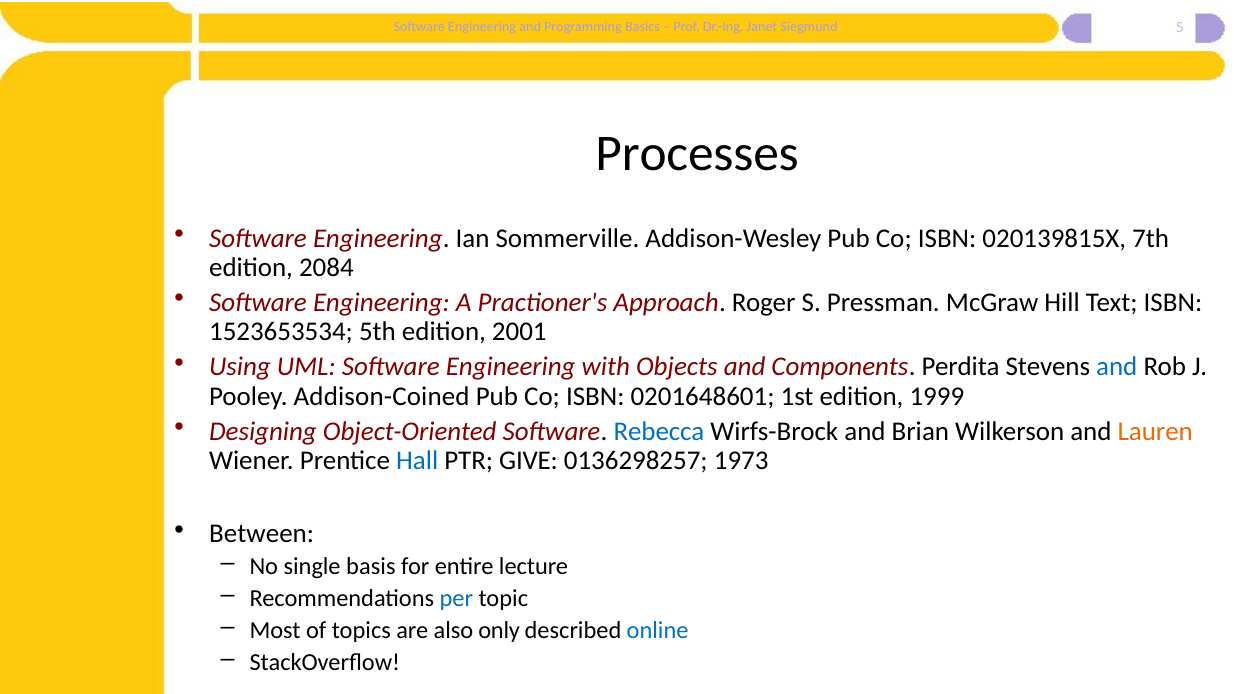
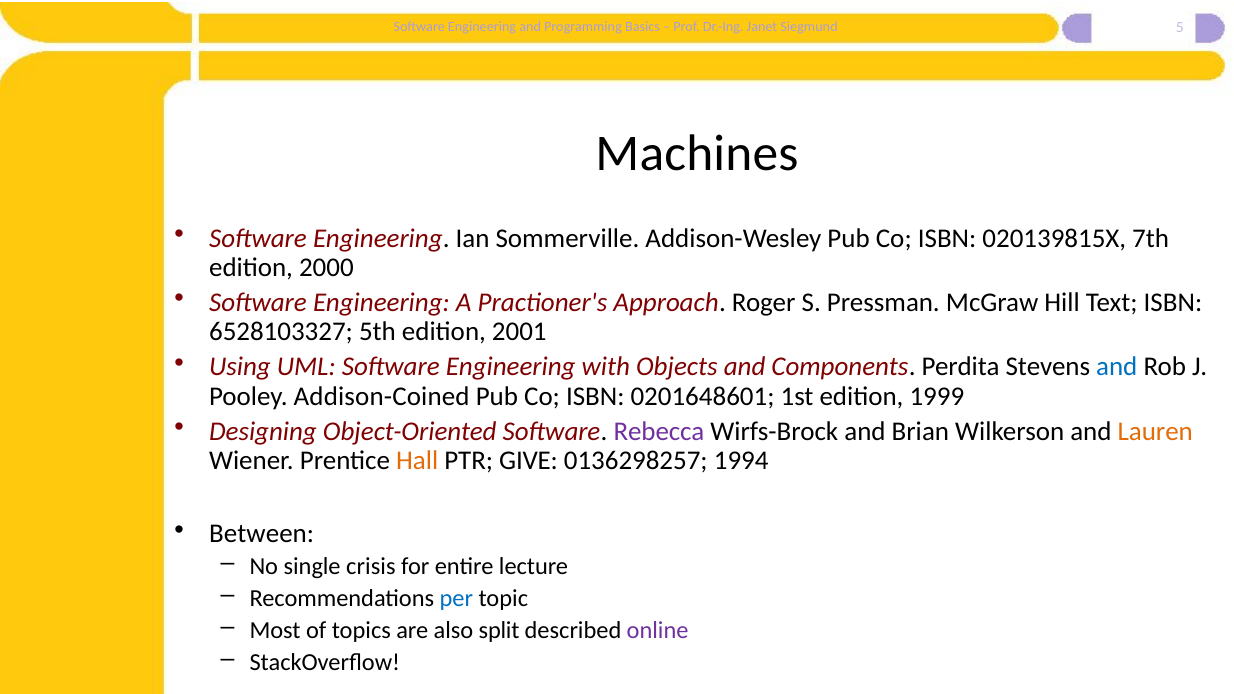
Processes: Processes -> Machines
2084: 2084 -> 2000
1523653534: 1523653534 -> 6528103327
Rebecca colour: blue -> purple
Hall colour: blue -> orange
1973: 1973 -> 1994
basis: basis -> crisis
only: only -> split
online colour: blue -> purple
